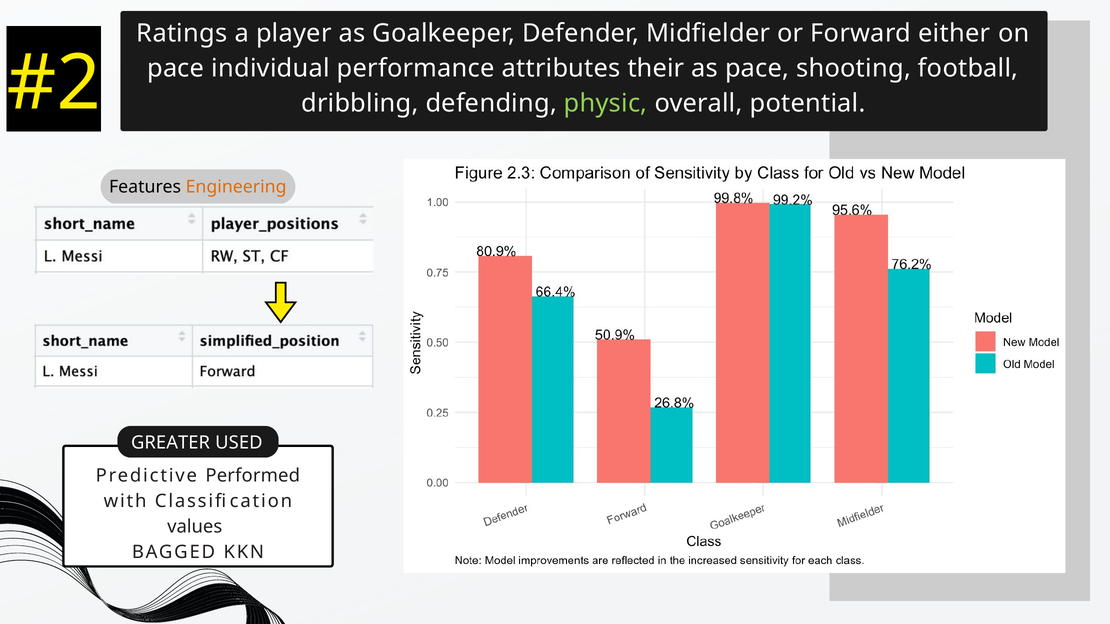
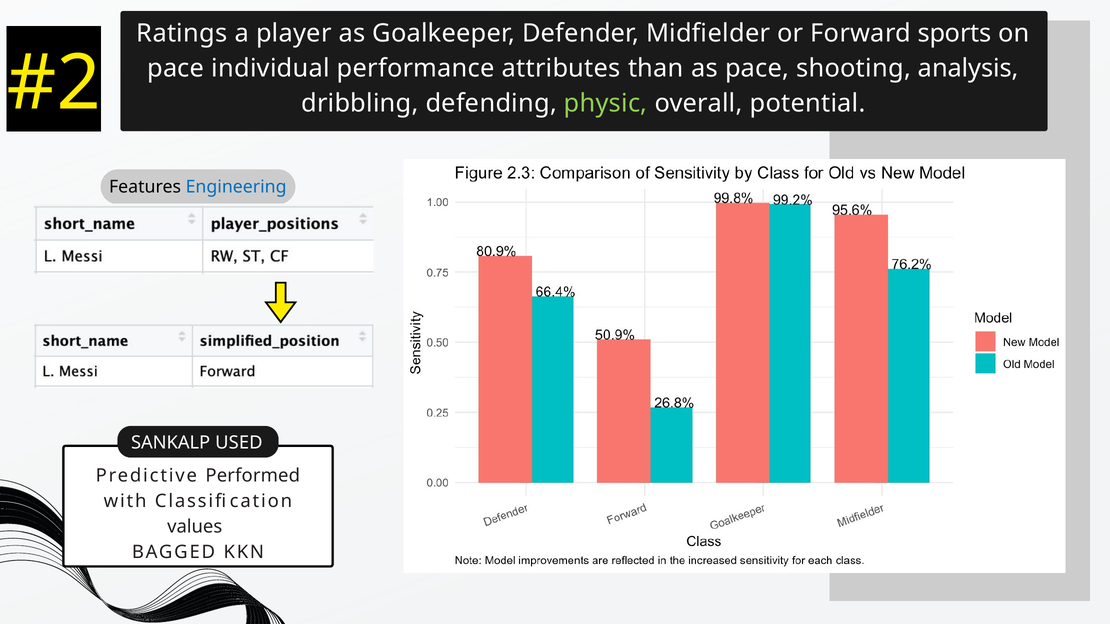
either: either -> sports
their: their -> than
football: football -> analysis
Engineering colour: orange -> blue
GREATER: GREATER -> SANKALP
